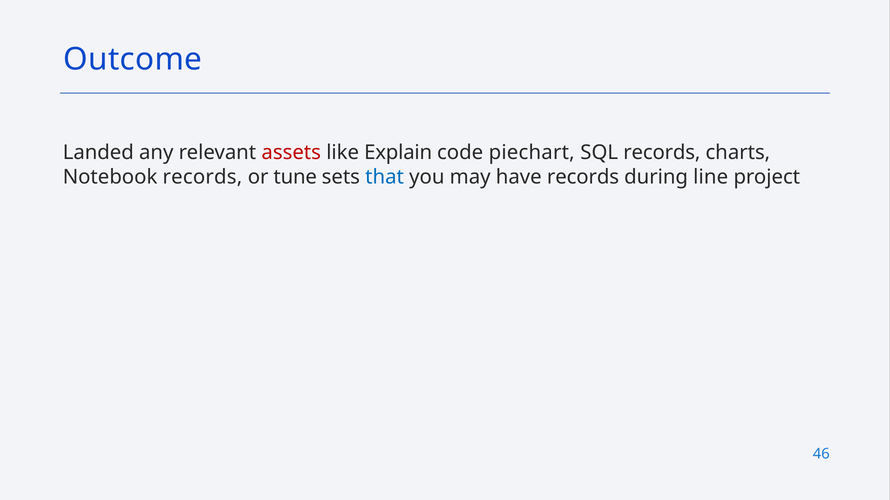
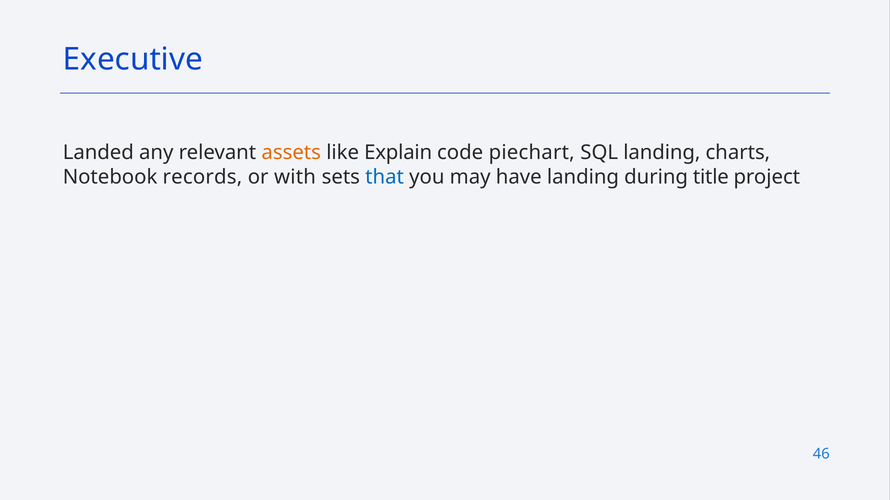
Outcome: Outcome -> Executive
assets colour: red -> orange
SQL records: records -> landing
tune: tune -> with
have records: records -> landing
line: line -> title
